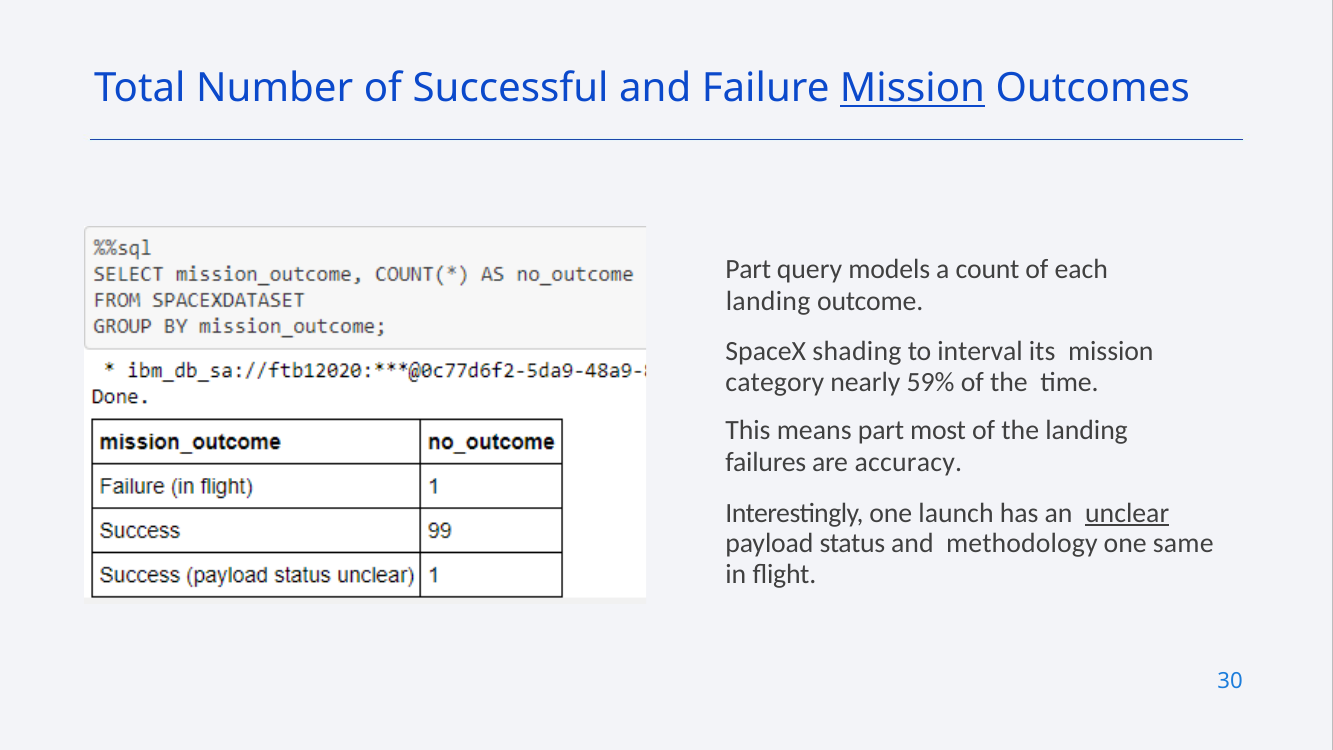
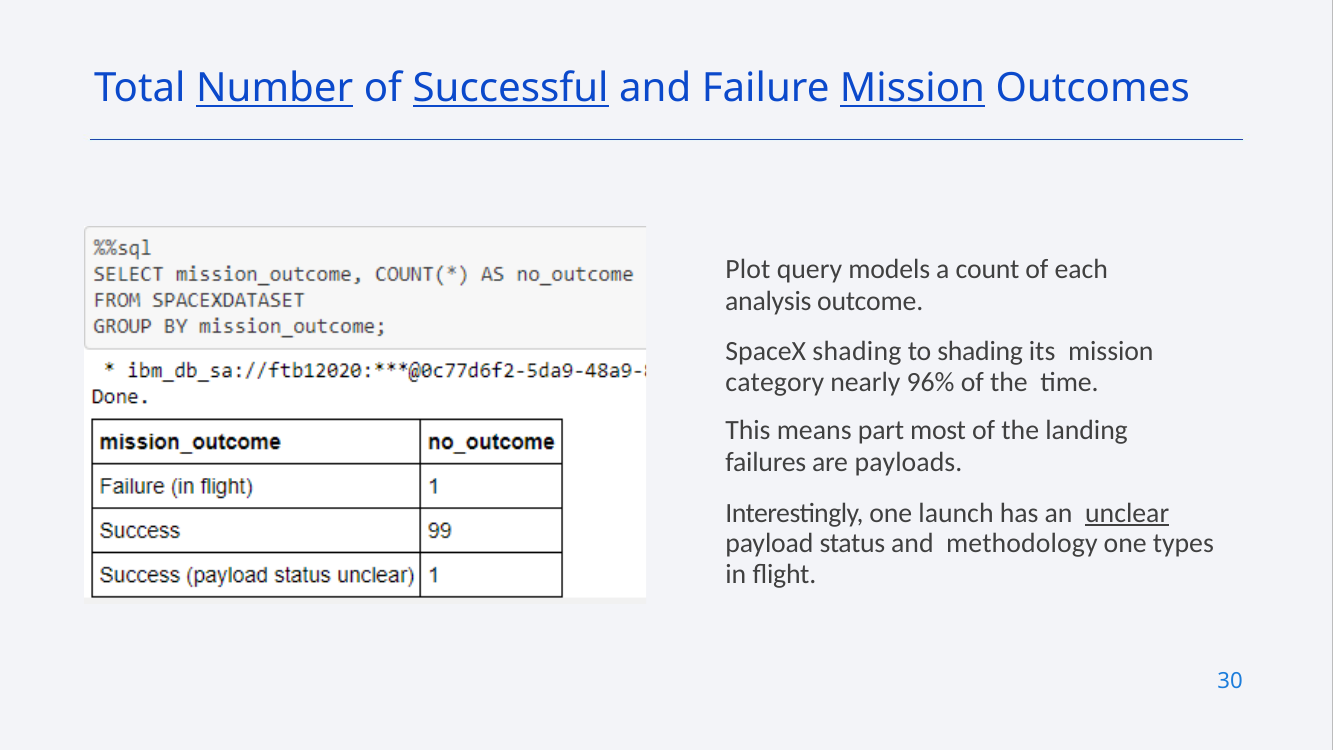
Number underline: none -> present
Successful underline: none -> present
Part at (748, 269): Part -> Plot
landing at (768, 301): landing -> analysis
to interval: interval -> shading
59%: 59% -> 96%
accuracy: accuracy -> payloads
same: same -> types
